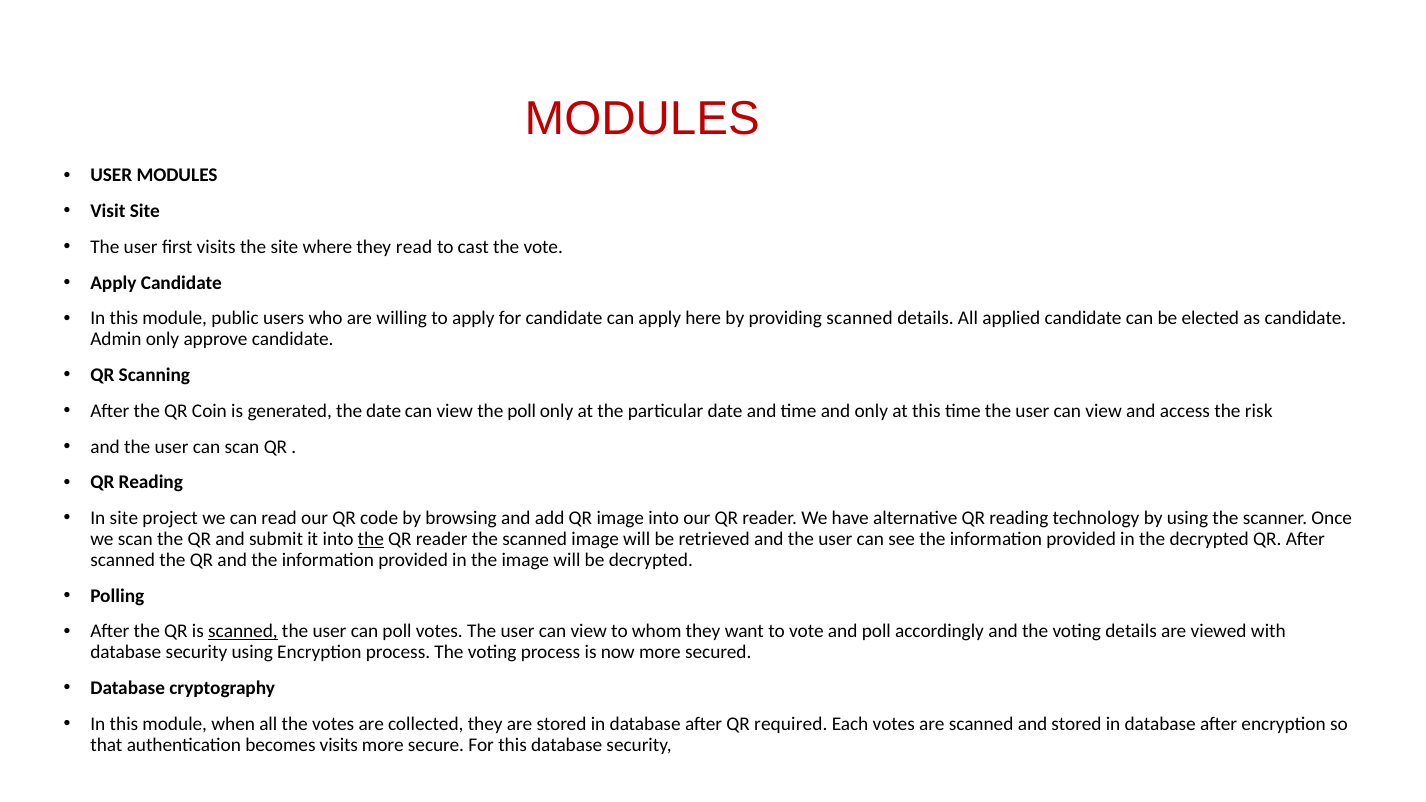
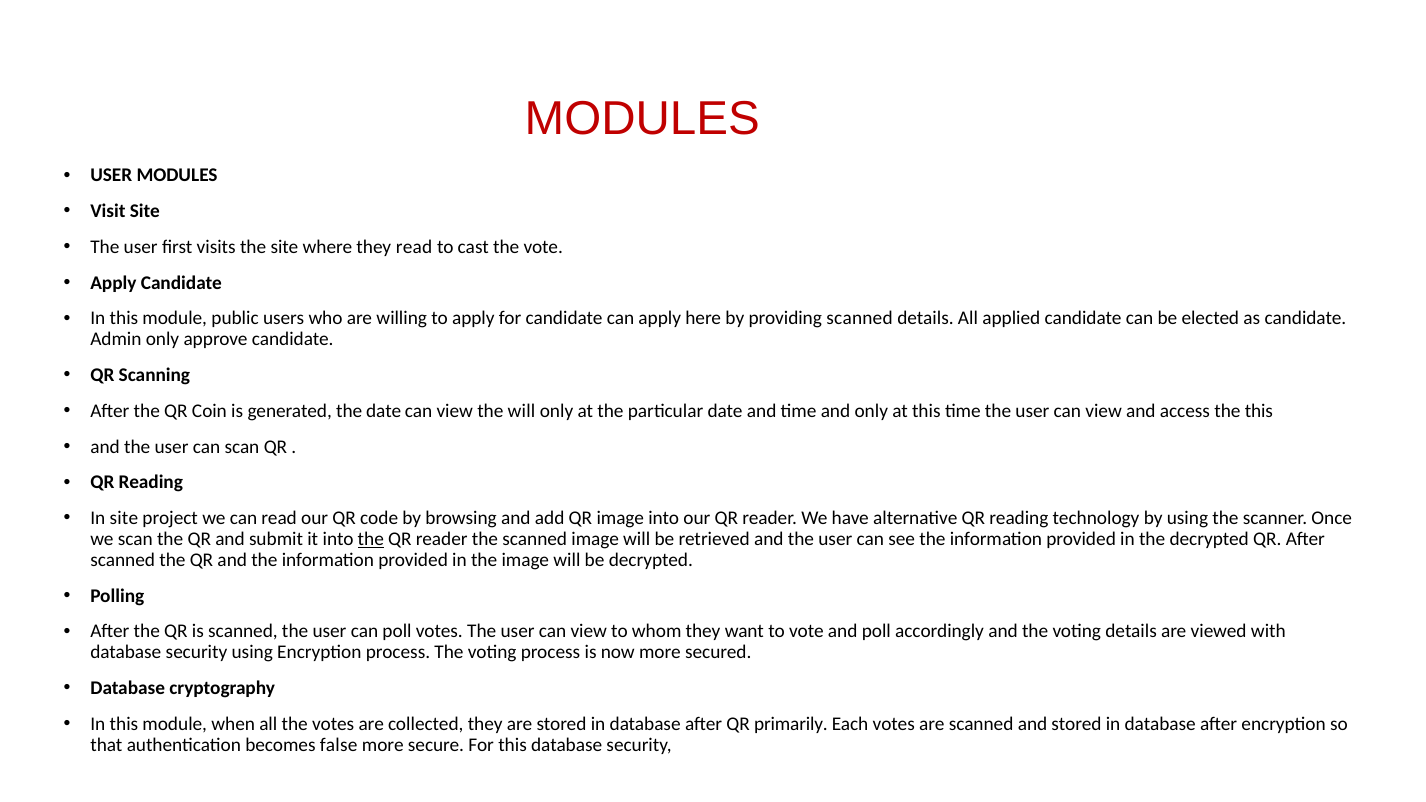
the poll: poll -> will
the risk: risk -> this
scanned at (243, 631) underline: present -> none
required: required -> primarily
becomes visits: visits -> false
